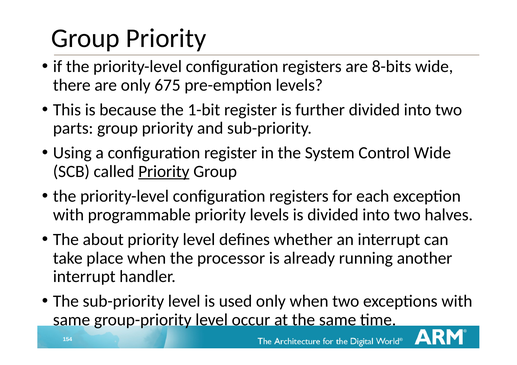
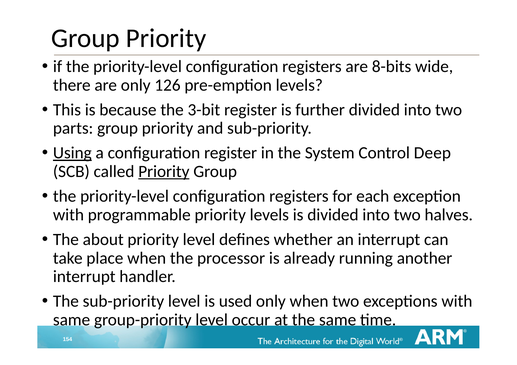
675: 675 -> 126
1-bit: 1-bit -> 3-bit
Using underline: none -> present
Control Wide: Wide -> Deep
